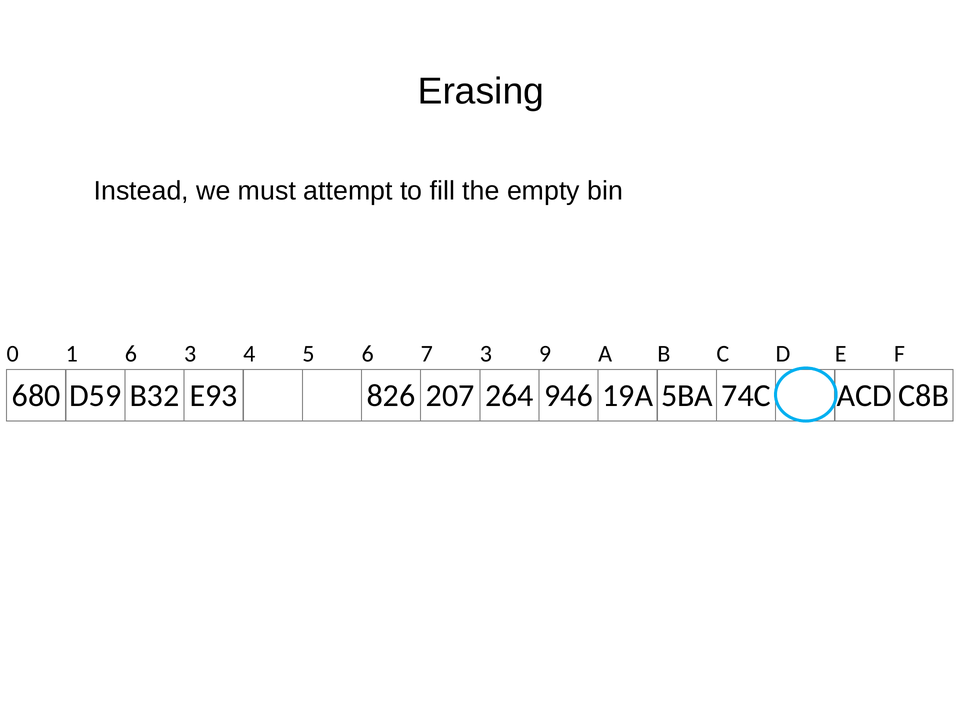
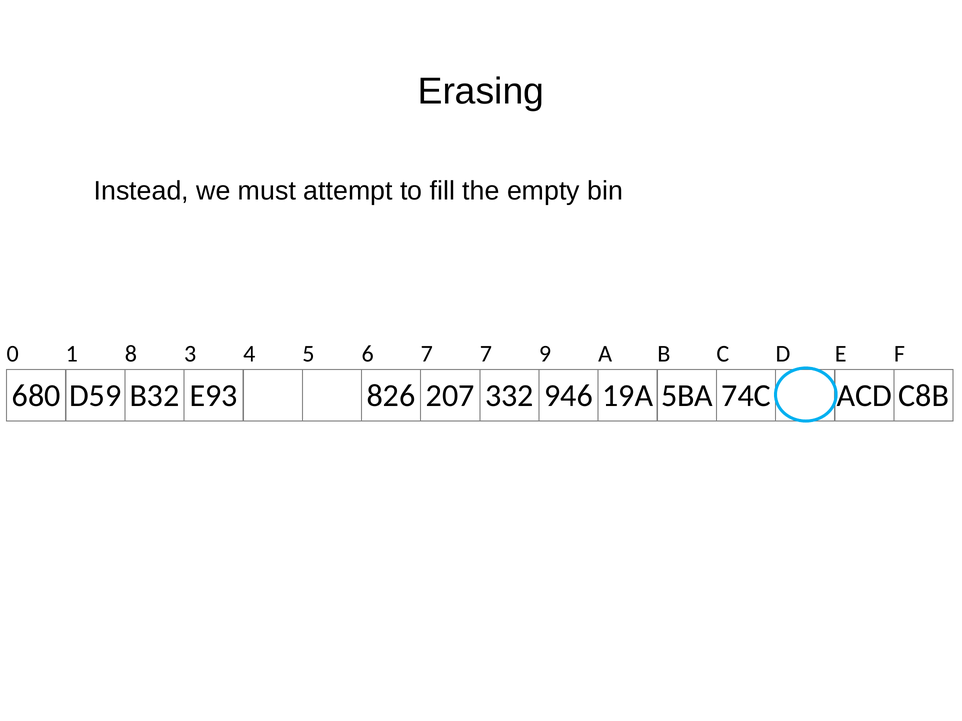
1 6: 6 -> 8
7 3: 3 -> 7
264: 264 -> 332
